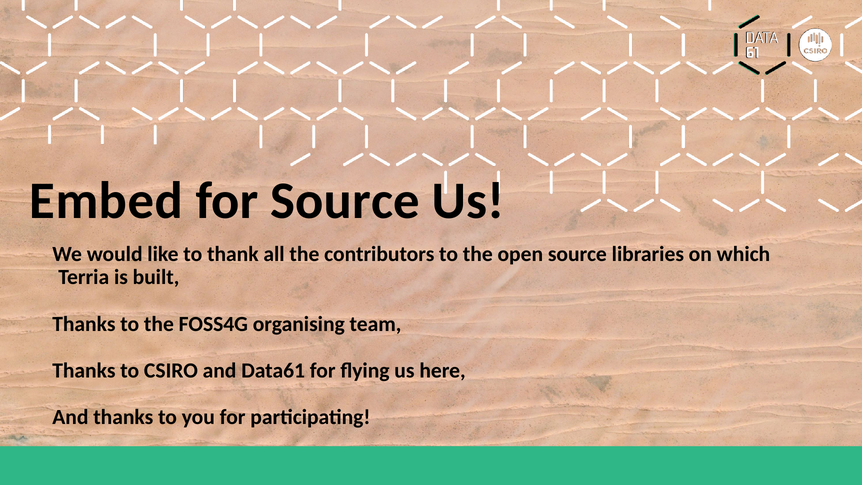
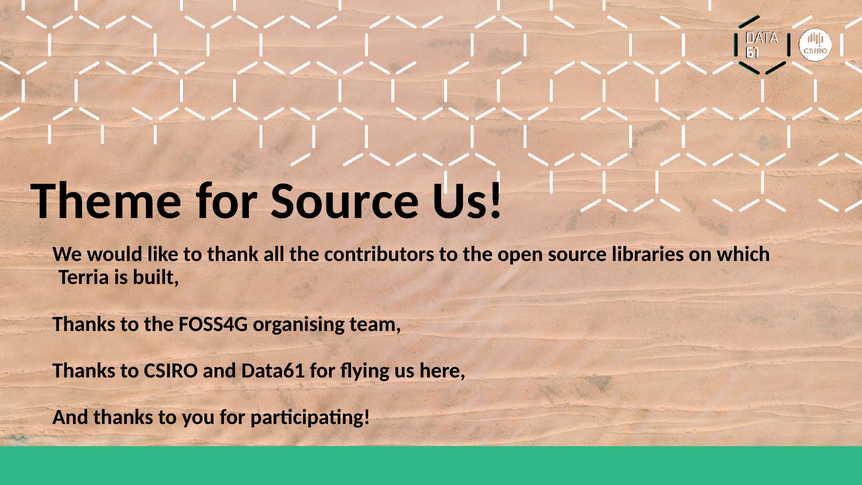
Embed: Embed -> Theme
